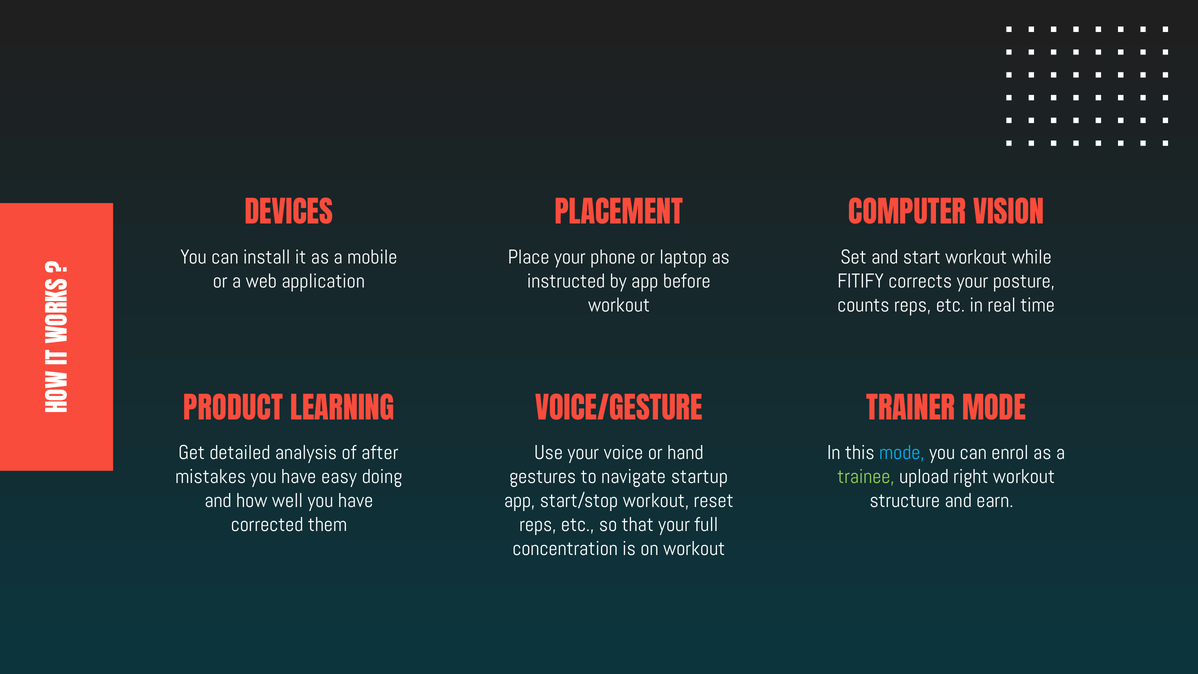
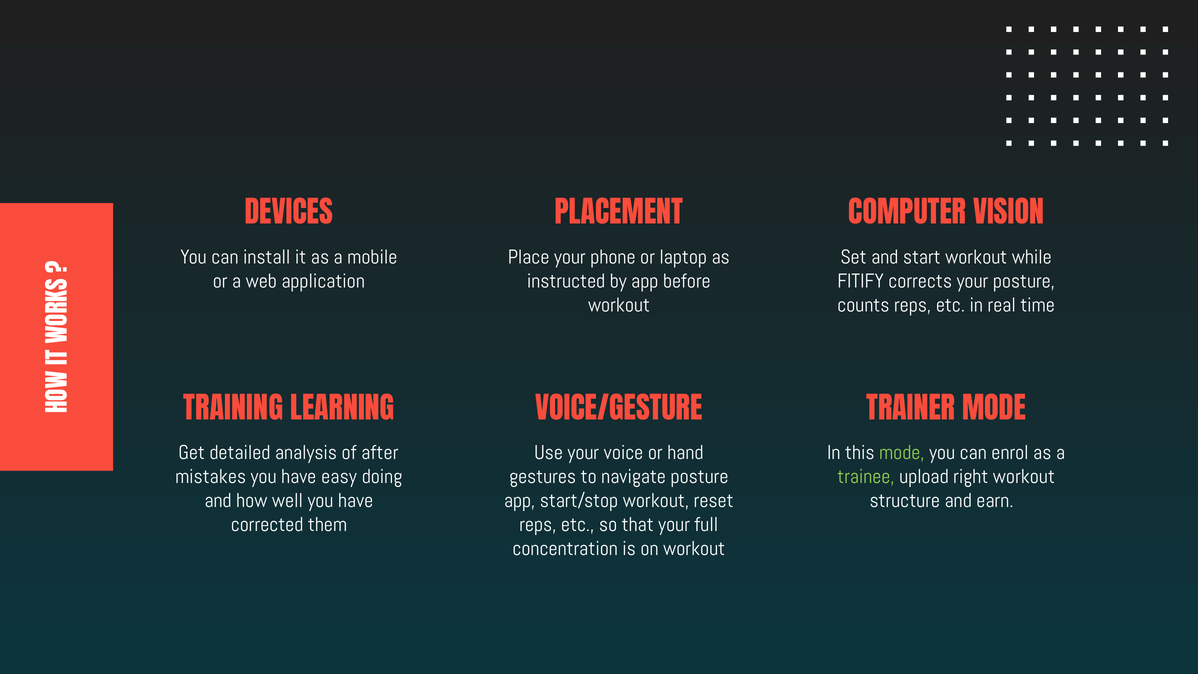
PRODUCT: PRODUCT -> TRAINING
mode at (902, 453) colour: light blue -> light green
navigate startup: startup -> posture
